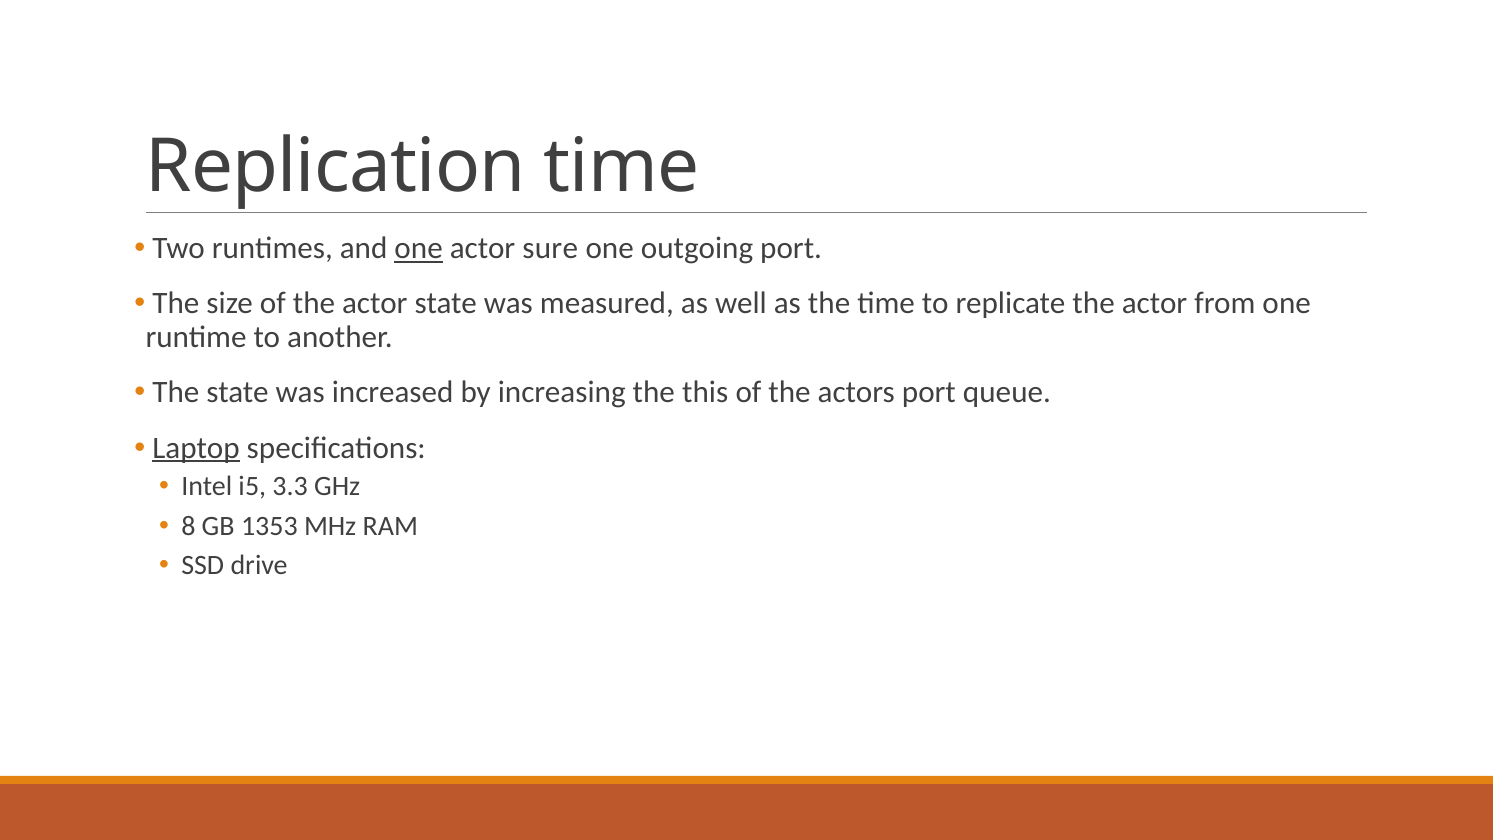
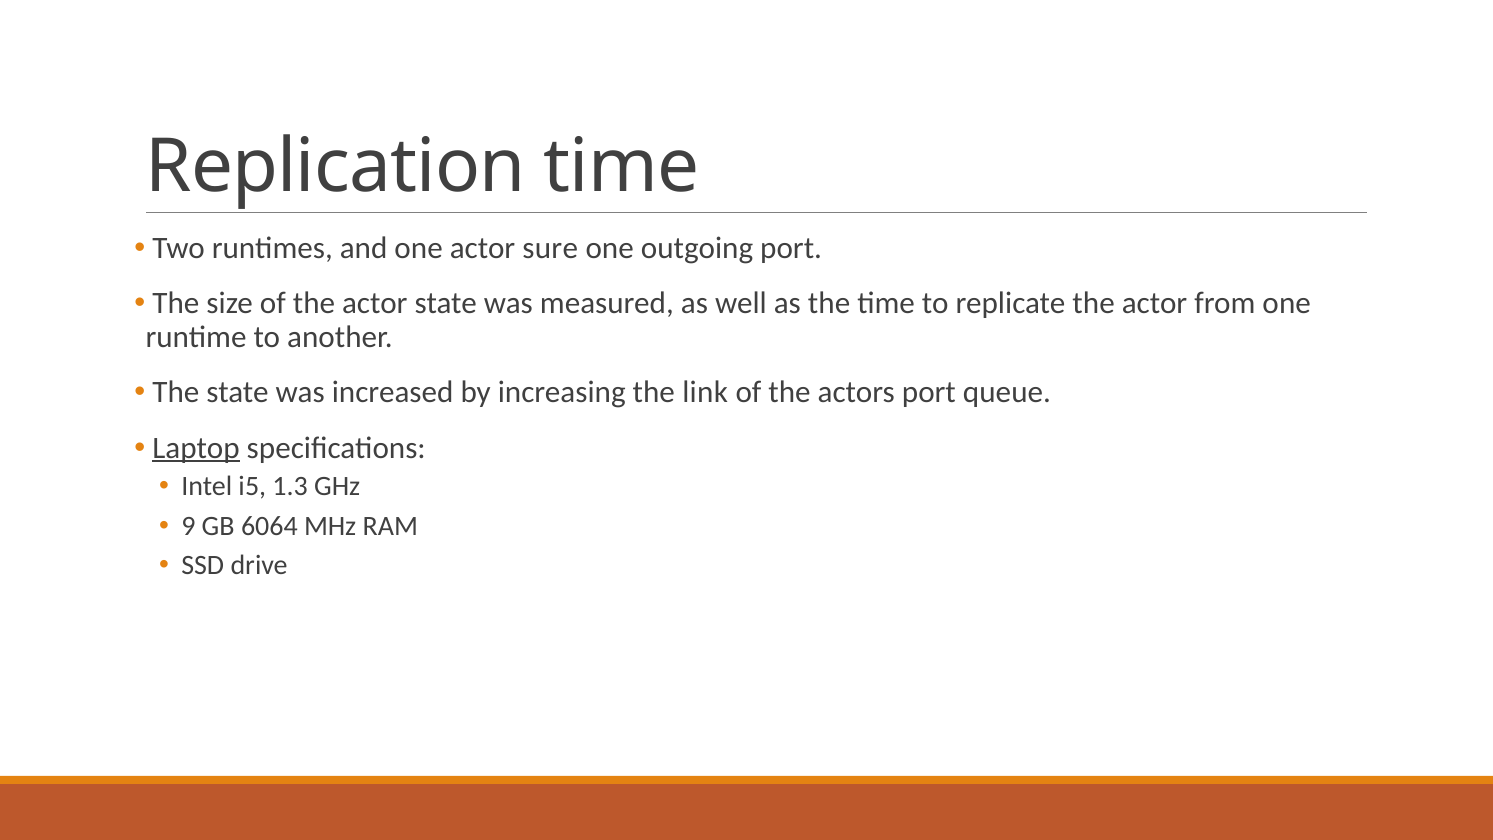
one at (419, 248) underline: present -> none
this: this -> link
3.3: 3.3 -> 1.3
8: 8 -> 9
1353: 1353 -> 6064
